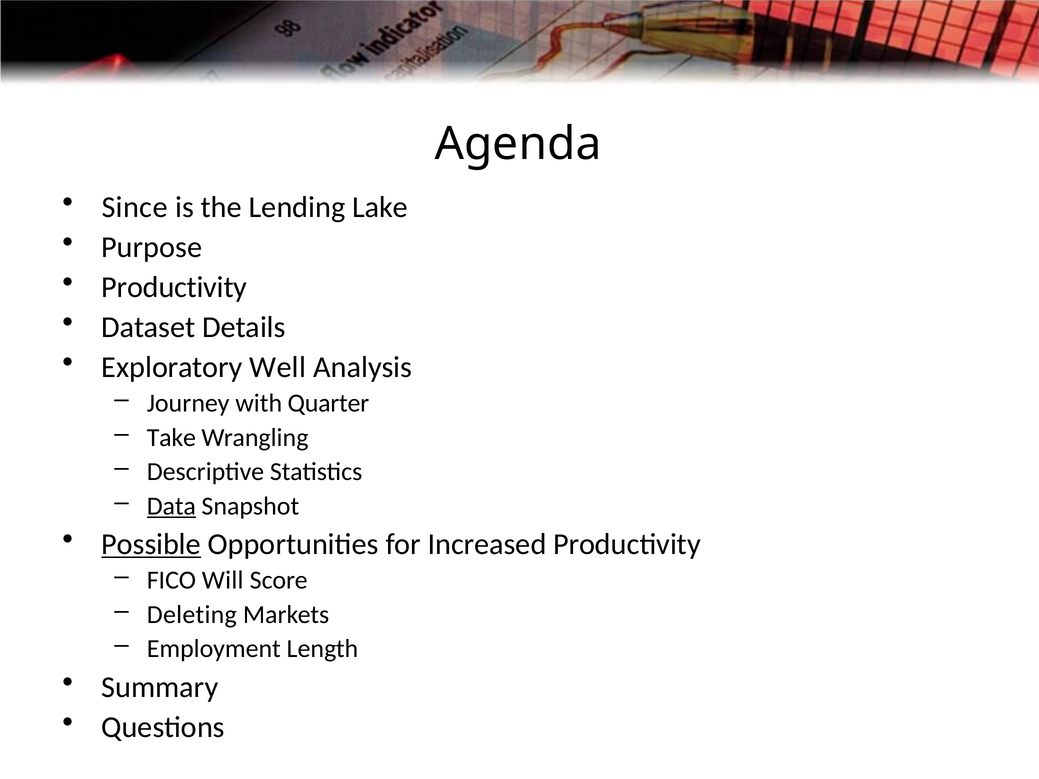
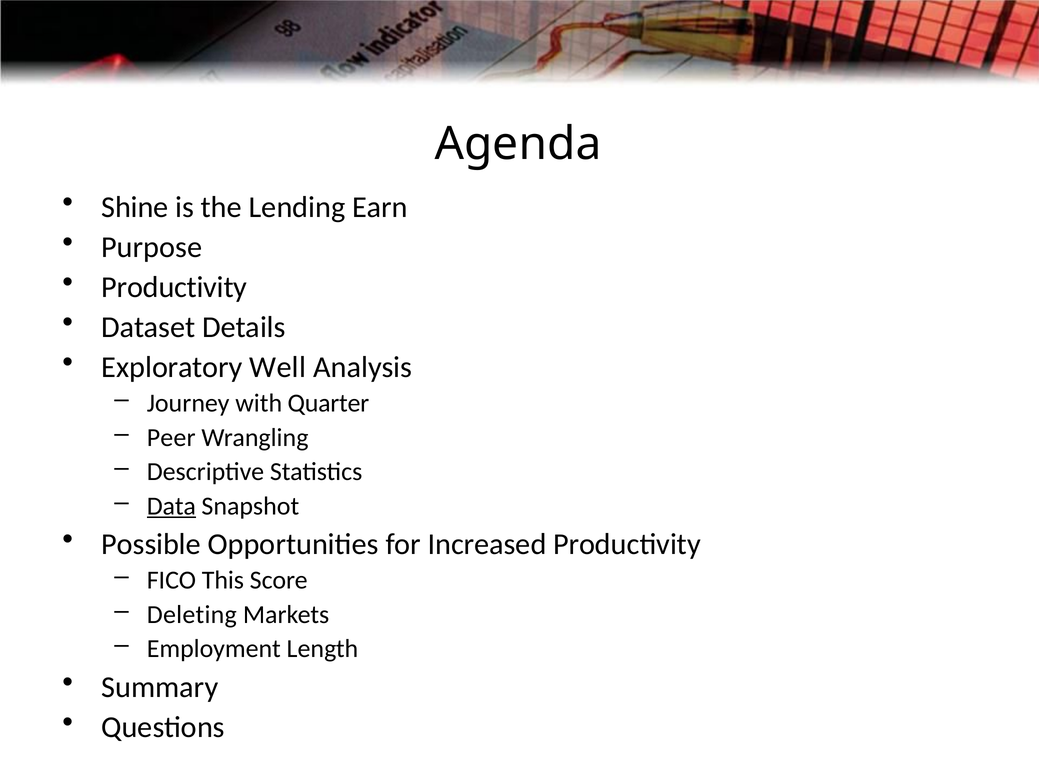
Since: Since -> Shine
Lake: Lake -> Earn
Take: Take -> Peer
Possible underline: present -> none
Will: Will -> This
